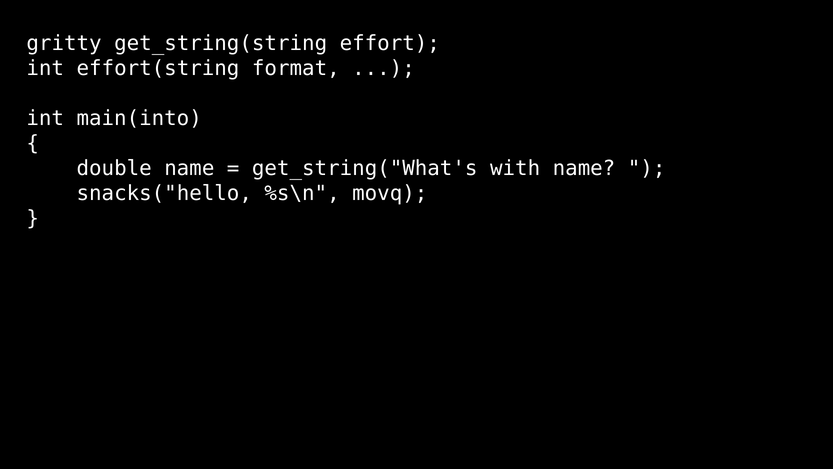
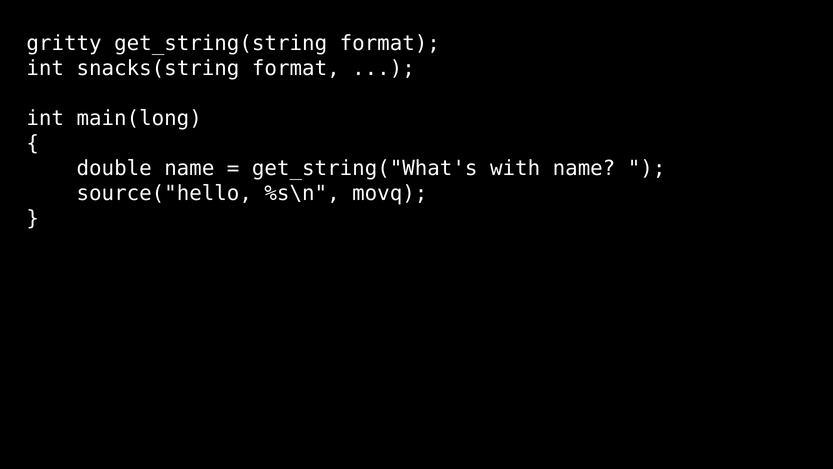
get_string(string effort: effort -> format
effort(string: effort(string -> snacks(string
main(into: main(into -> main(long
snacks("hello: snacks("hello -> source("hello
